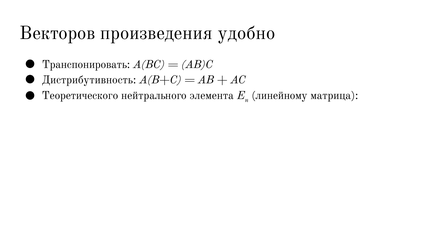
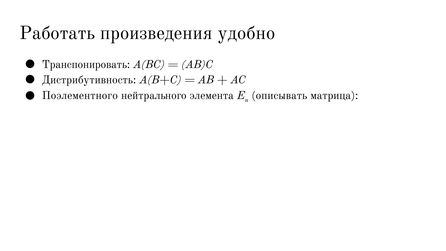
Векторов: Векторов -> Работать
Теоретического: Теоретического -> Поэлементного
линейному: линейному -> описывать
